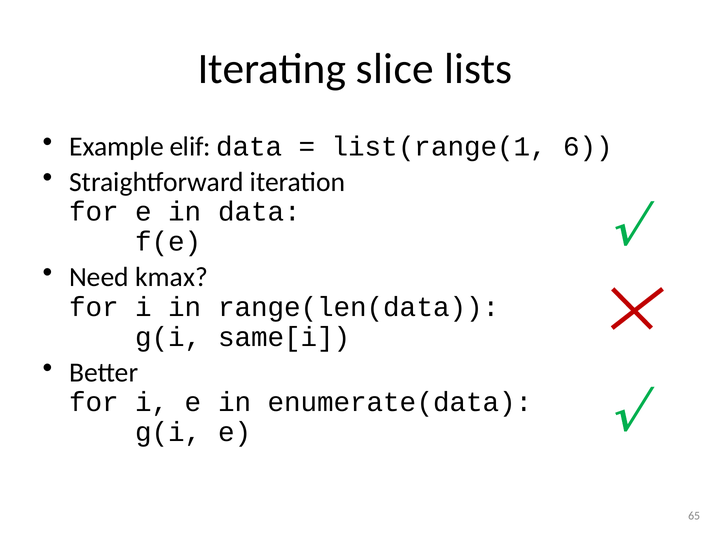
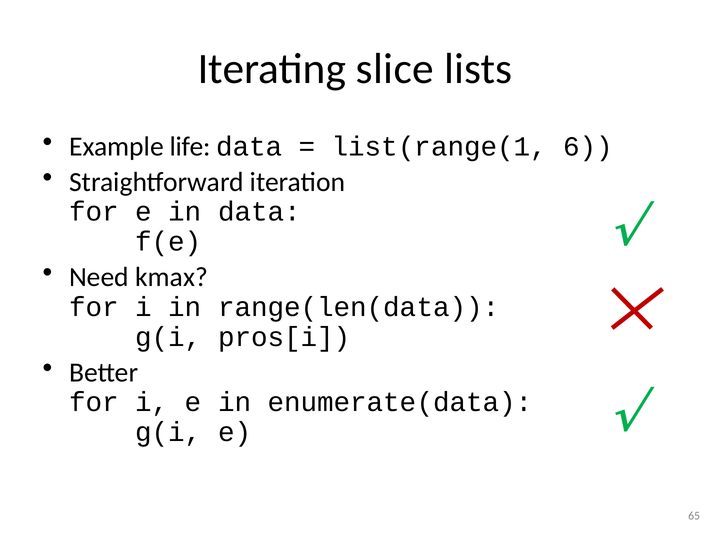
elif: elif -> life
same[i: same[i -> pros[i
